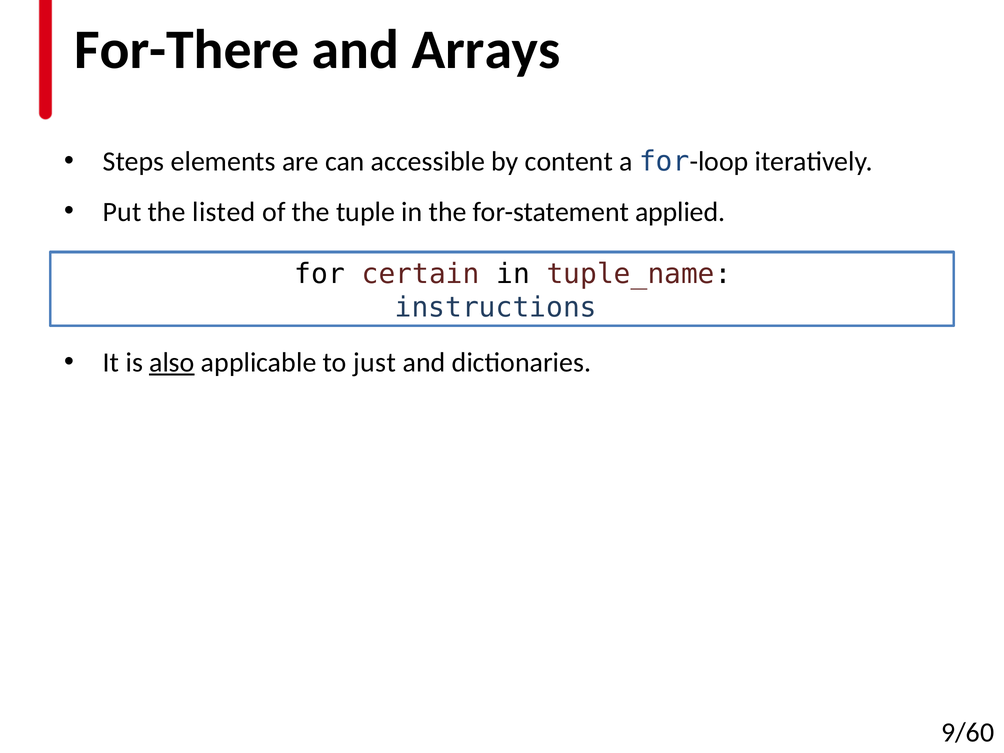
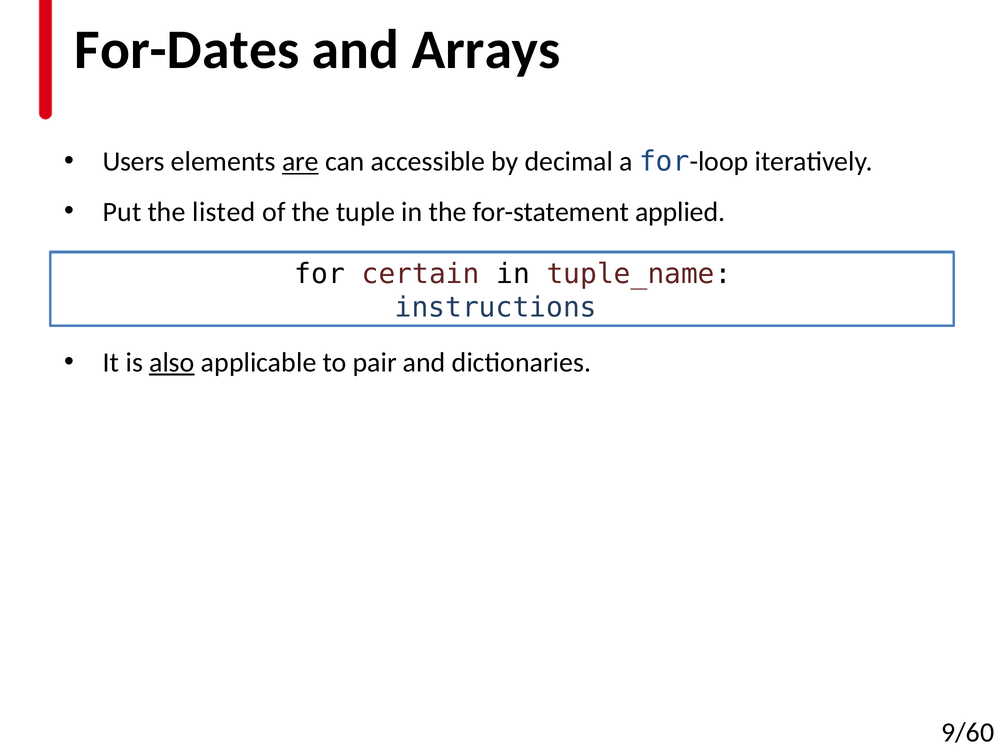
For-There: For-There -> For-Dates
Steps: Steps -> Users
are underline: none -> present
content: content -> decimal
just: just -> pair
